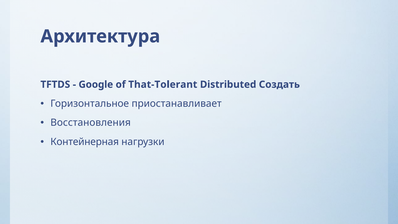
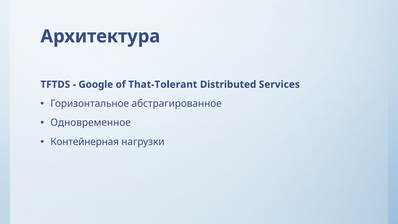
Создать: Создать -> Services
приостанавливает: приостанавливает -> абстрагированное
Восстановления: Восстановления -> Одновременное
